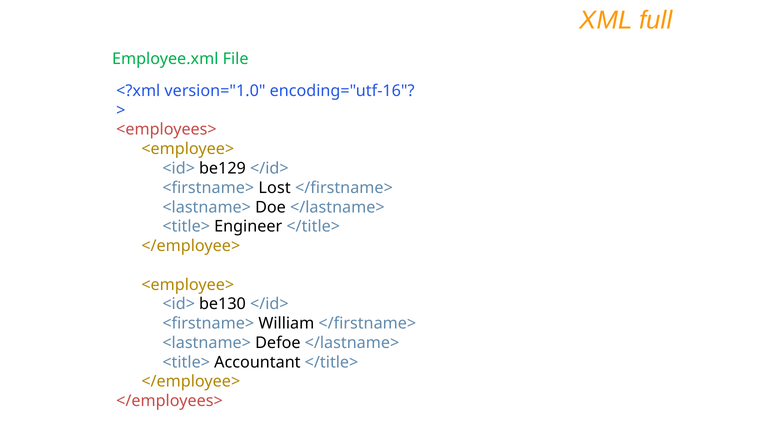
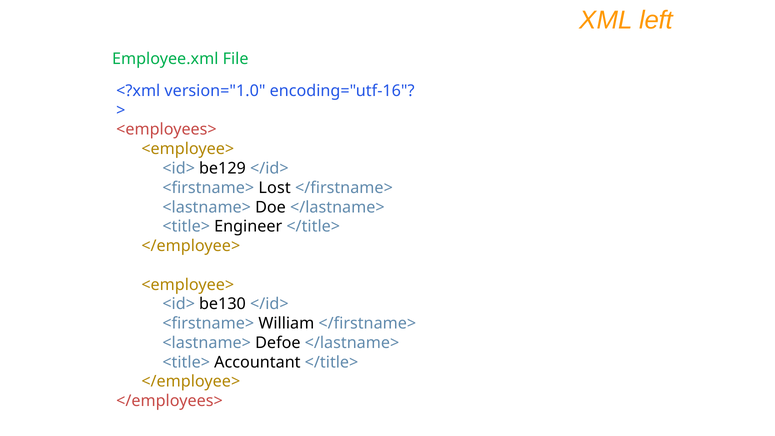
full: full -> left
